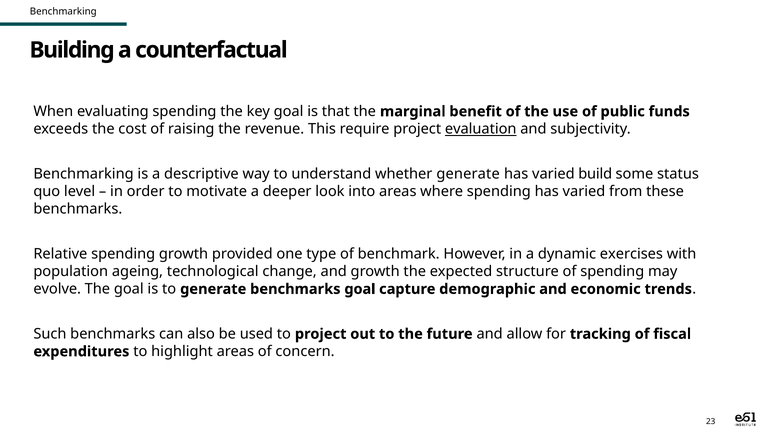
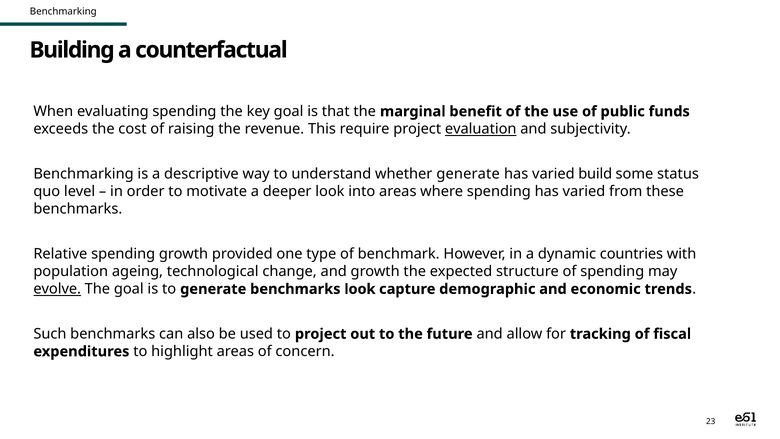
exercises: exercises -> countries
evolve underline: none -> present
benchmarks goal: goal -> look
